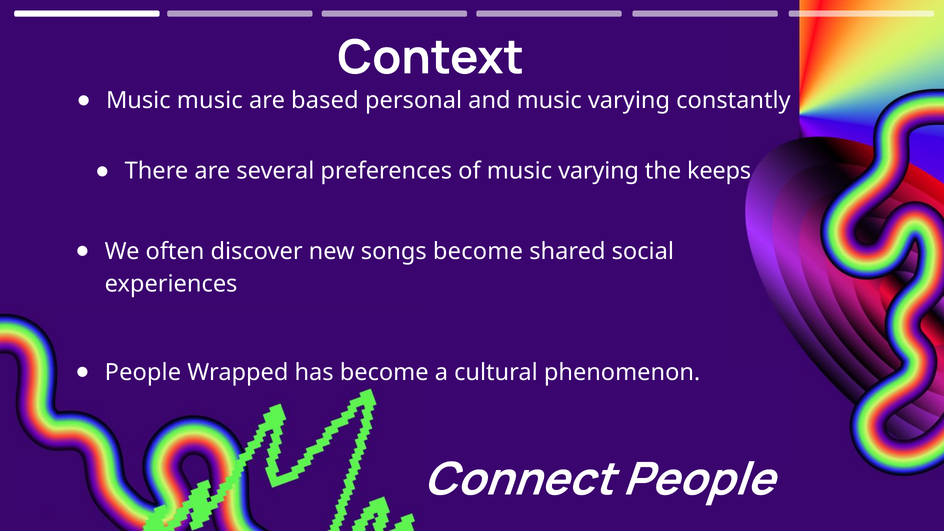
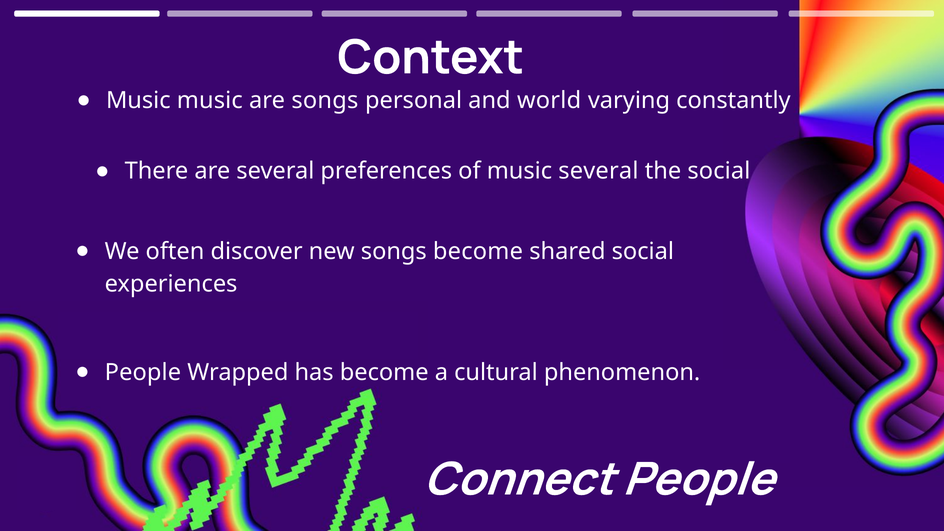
are based: based -> songs
and music: music -> world
of music varying: varying -> several
the keeps: keeps -> social
